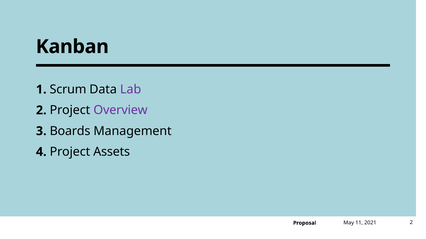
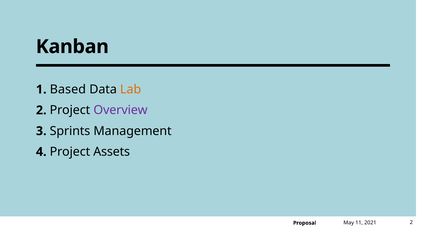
Scrum: Scrum -> Based
Lab colour: purple -> orange
Boards: Boards -> Sprints
